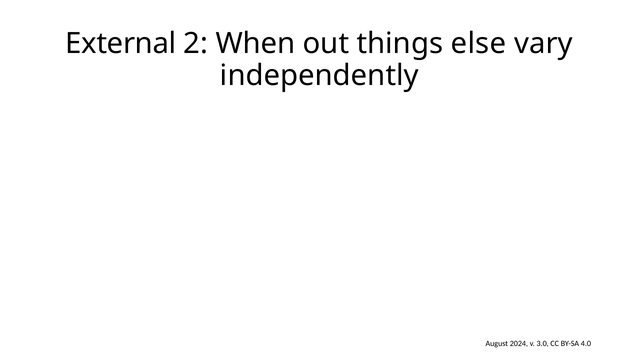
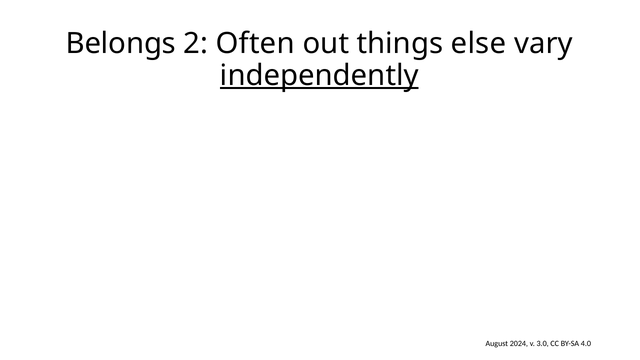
External: External -> Belongs
When: When -> Often
independently underline: none -> present
